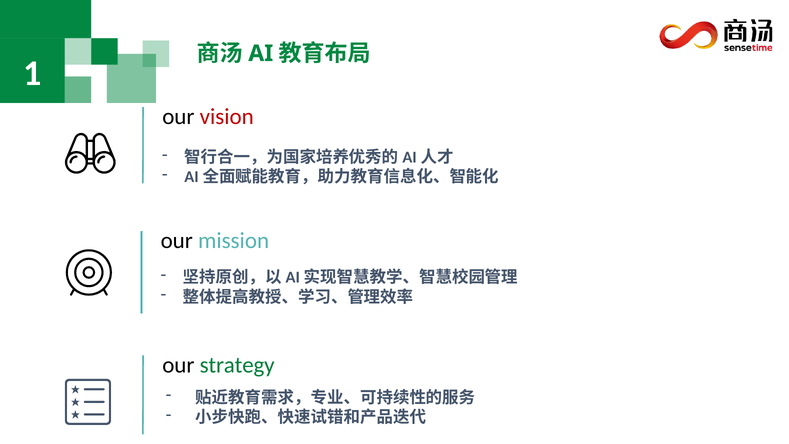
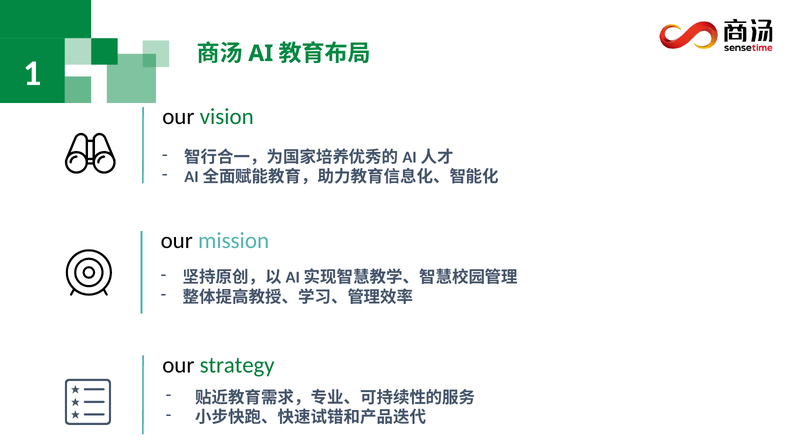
vision colour: red -> green
